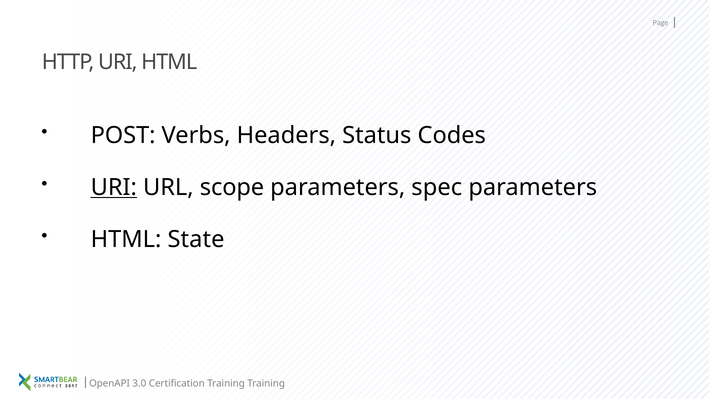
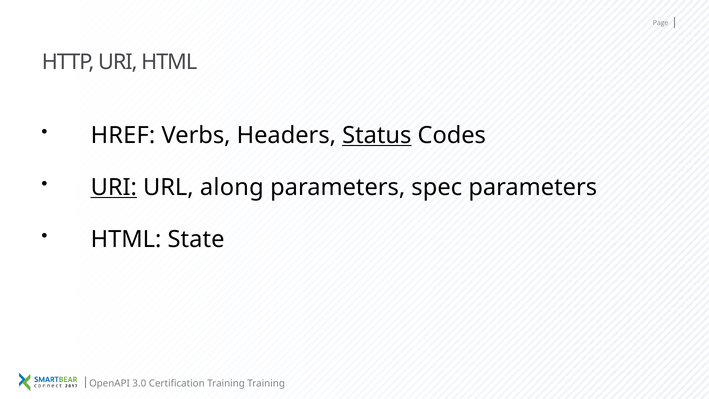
POST: POST -> HREF
Status underline: none -> present
scope: scope -> along
